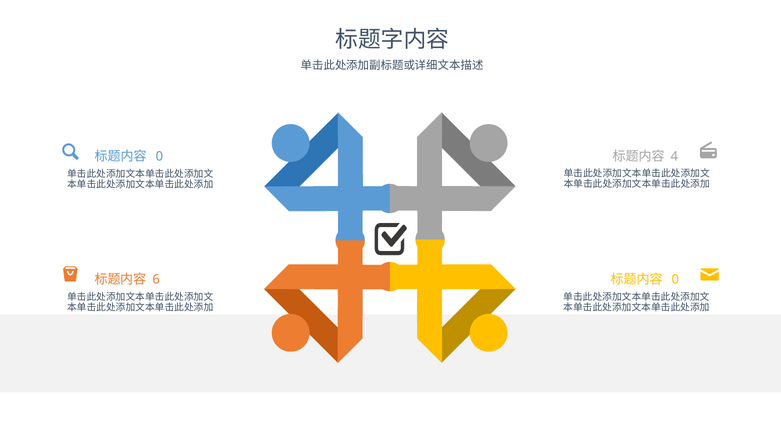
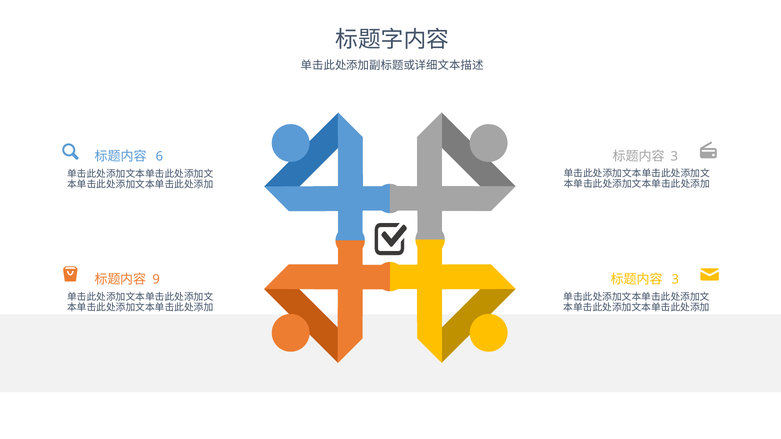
0 at (159, 156): 0 -> 6
4 at (674, 156): 4 -> 3
6: 6 -> 9
0 at (675, 280): 0 -> 3
